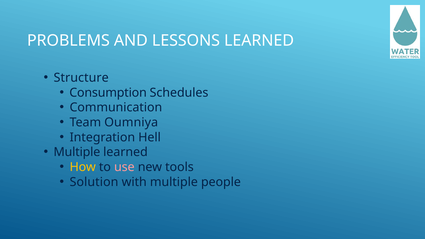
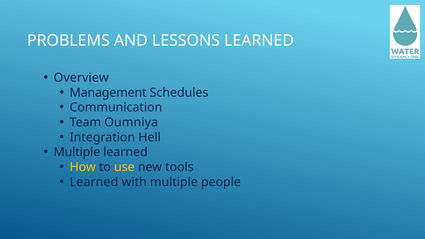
Structure: Structure -> Overview
Consumption: Consumption -> Management
use colour: pink -> yellow
Solution at (94, 182): Solution -> Learned
